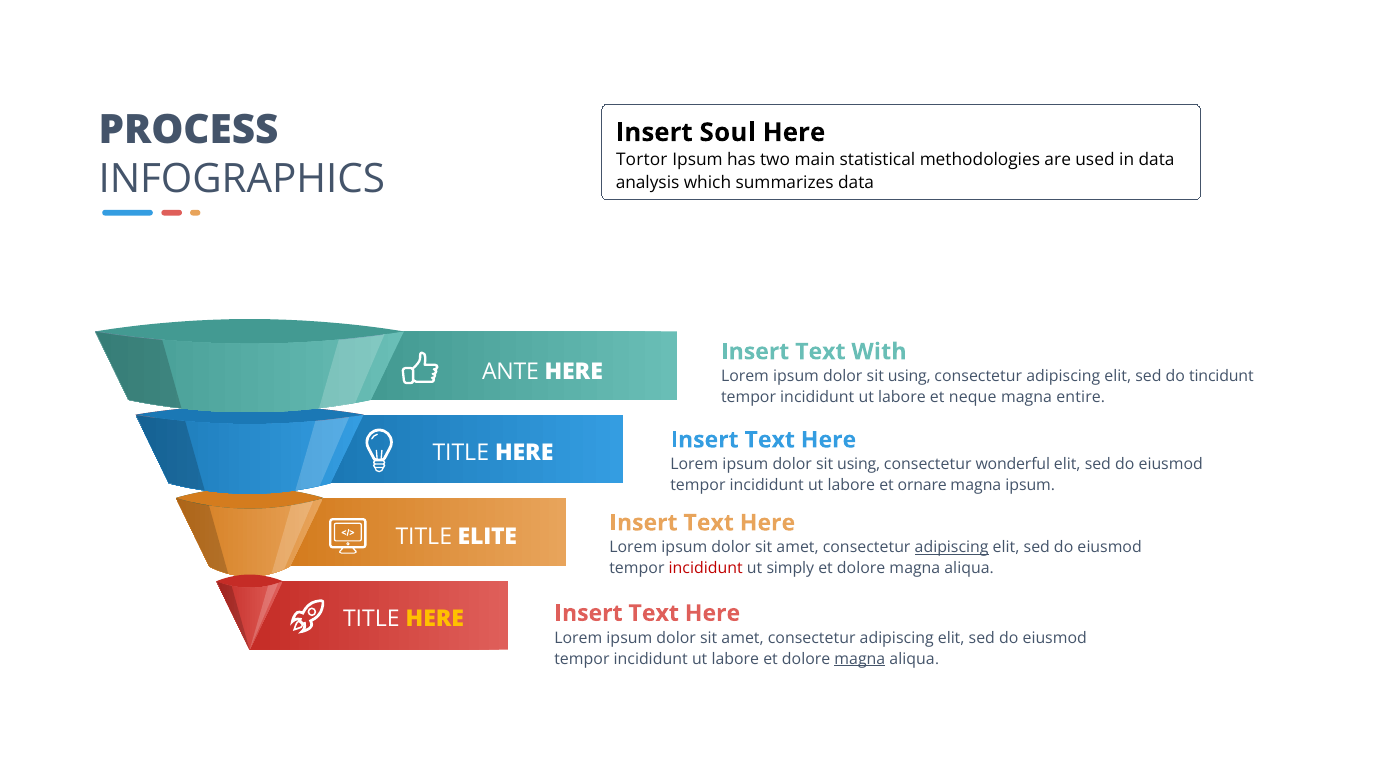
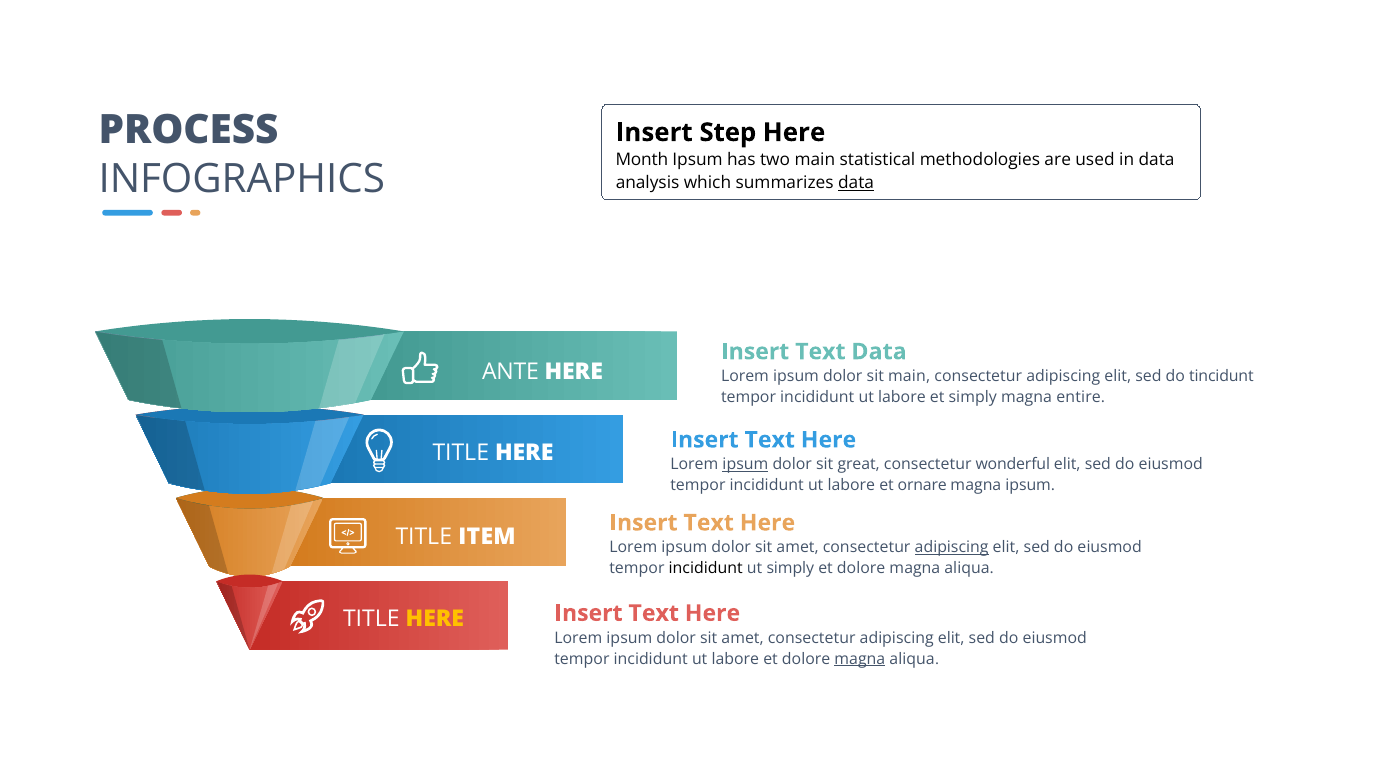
Soul: Soul -> Step
Tortor: Tortor -> Month
data at (856, 183) underline: none -> present
Text With: With -> Data
using at (909, 376): using -> main
et neque: neque -> simply
ipsum at (745, 464) underline: none -> present
using at (859, 464): using -> great
ELITE: ELITE -> ITEM
incididunt at (706, 568) colour: red -> black
